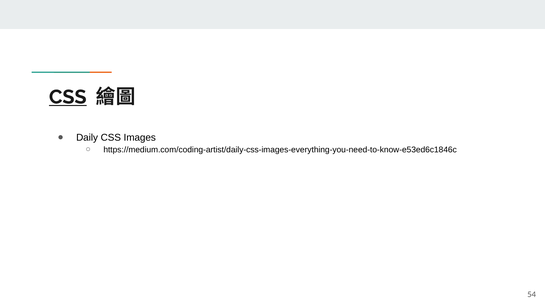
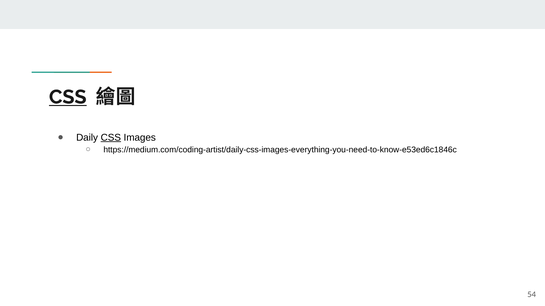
CSS at (111, 138) underline: none -> present
